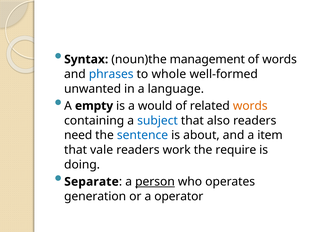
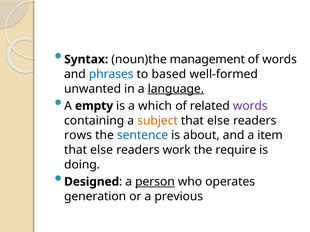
whole: whole -> based
language underline: none -> present
would: would -> which
words at (250, 106) colour: orange -> purple
subject colour: blue -> orange
also at (218, 121): also -> else
need: need -> rows
vale at (102, 150): vale -> else
Separate: Separate -> Designed
operator: operator -> previous
